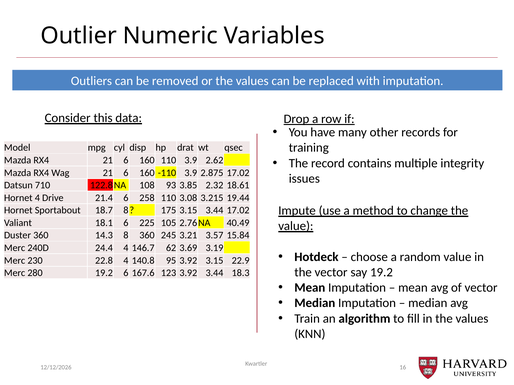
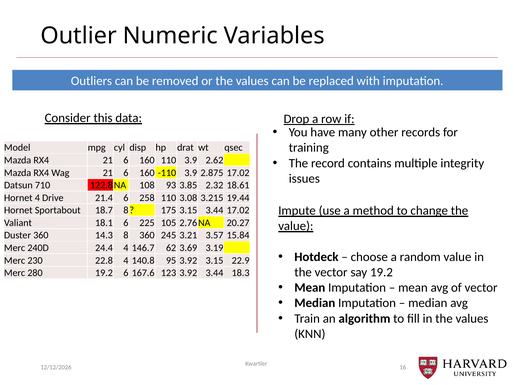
40.49: 40.49 -> 20.27
